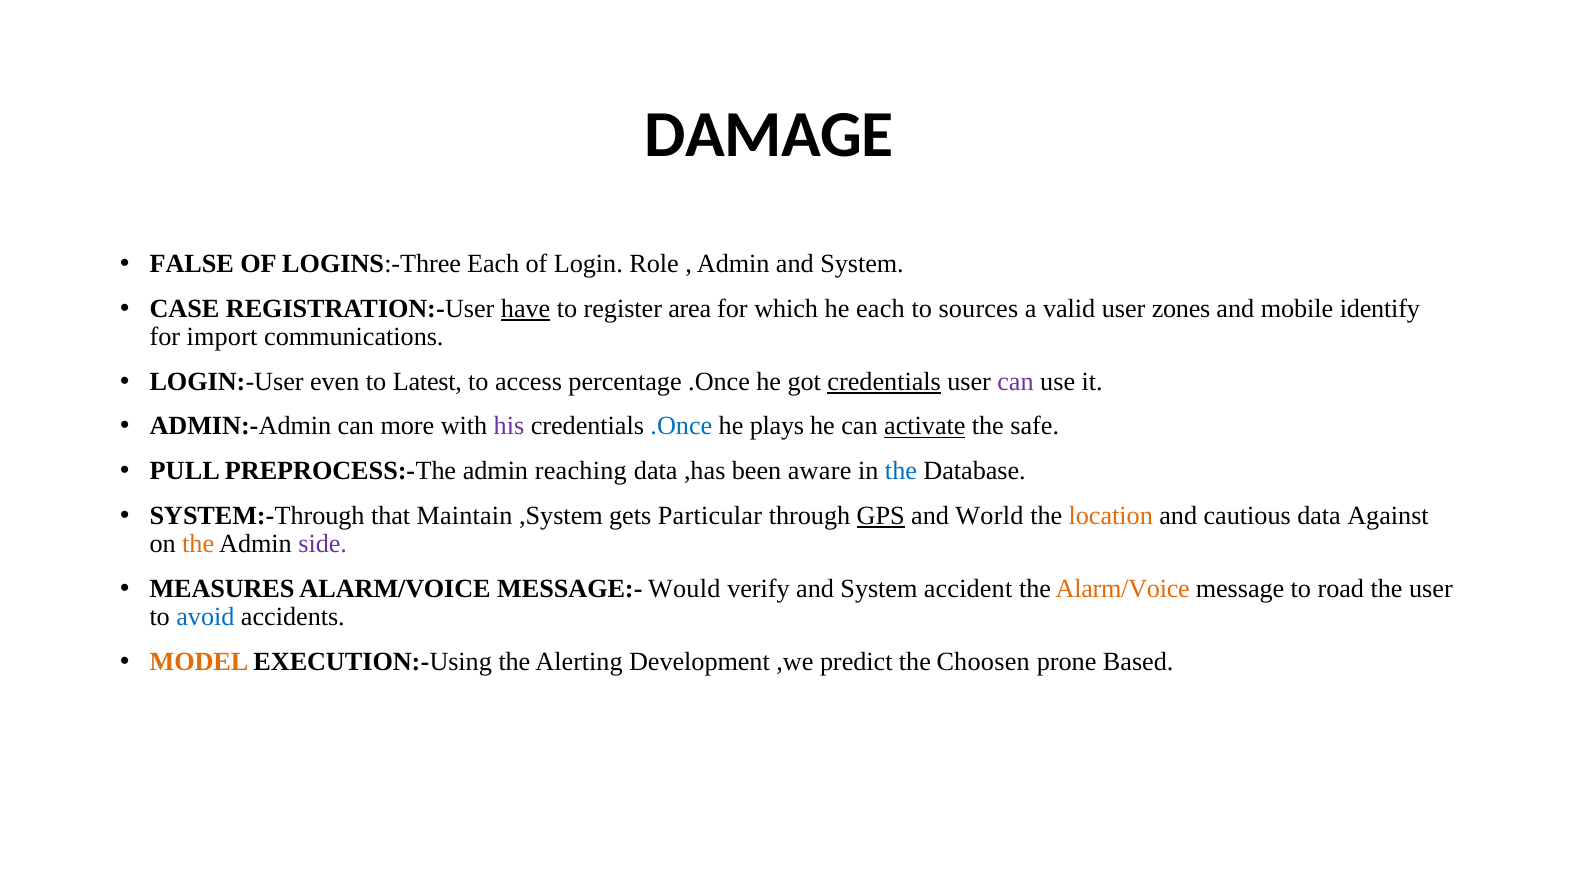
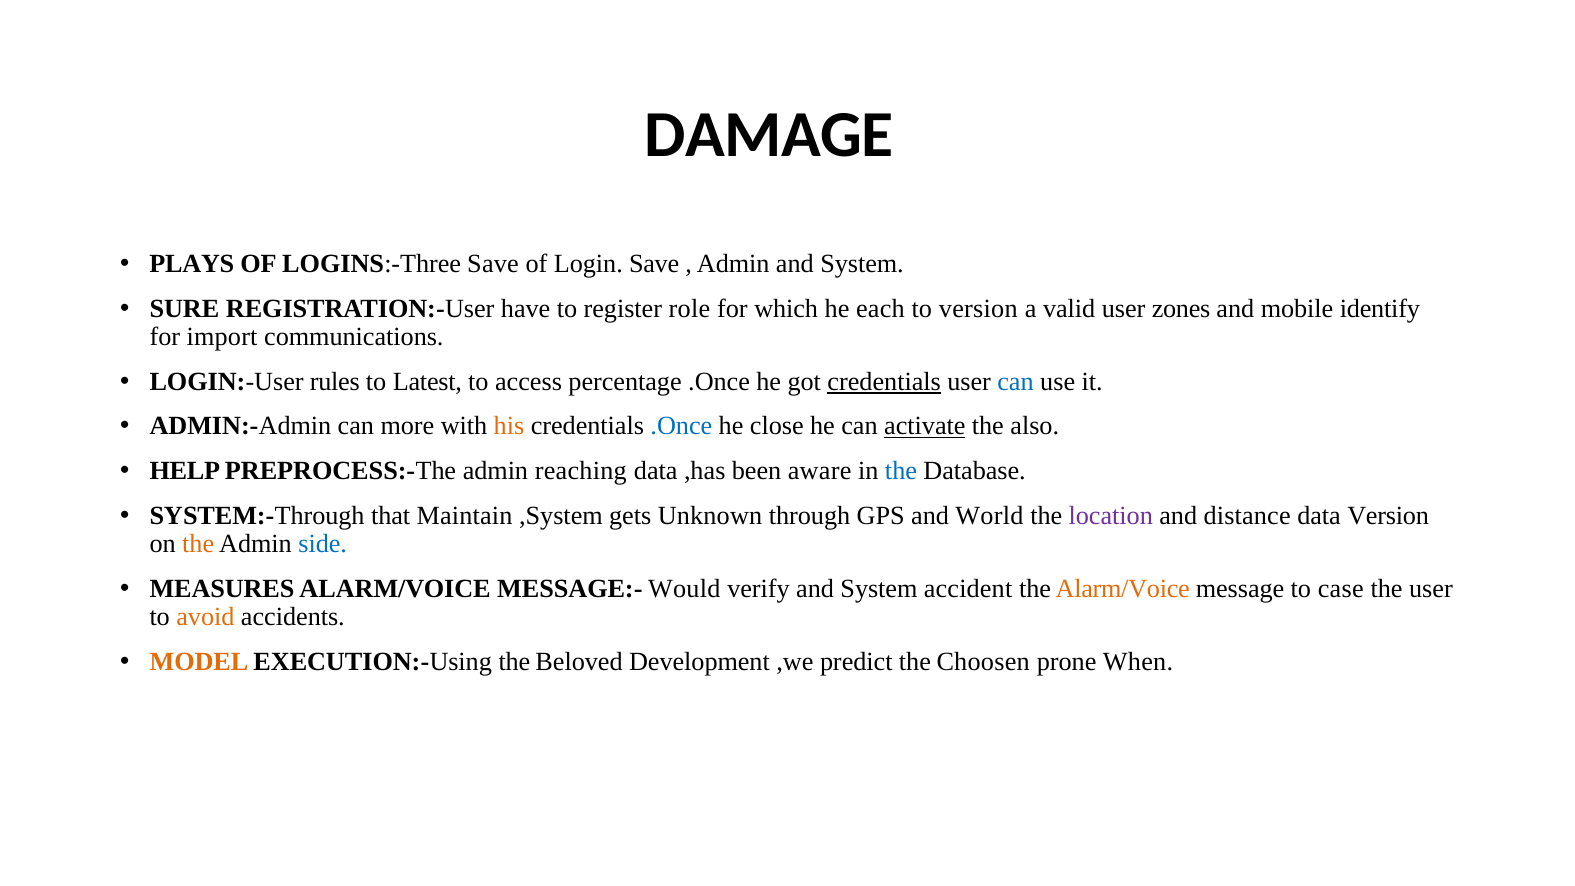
FALSE: FALSE -> PLAYS
LOGINS:-Three Each: Each -> Save
Login Role: Role -> Save
CASE: CASE -> SURE
have underline: present -> none
area: area -> role
to sources: sources -> version
even: even -> rules
can at (1016, 381) colour: purple -> blue
his colour: purple -> orange
plays: plays -> close
safe: safe -> also
PULL: PULL -> HELP
Particular: Particular -> Unknown
GPS underline: present -> none
location colour: orange -> purple
cautious: cautious -> distance
data Against: Against -> Version
side colour: purple -> blue
road: road -> case
avoid colour: blue -> orange
Alerting: Alerting -> Beloved
Based: Based -> When
